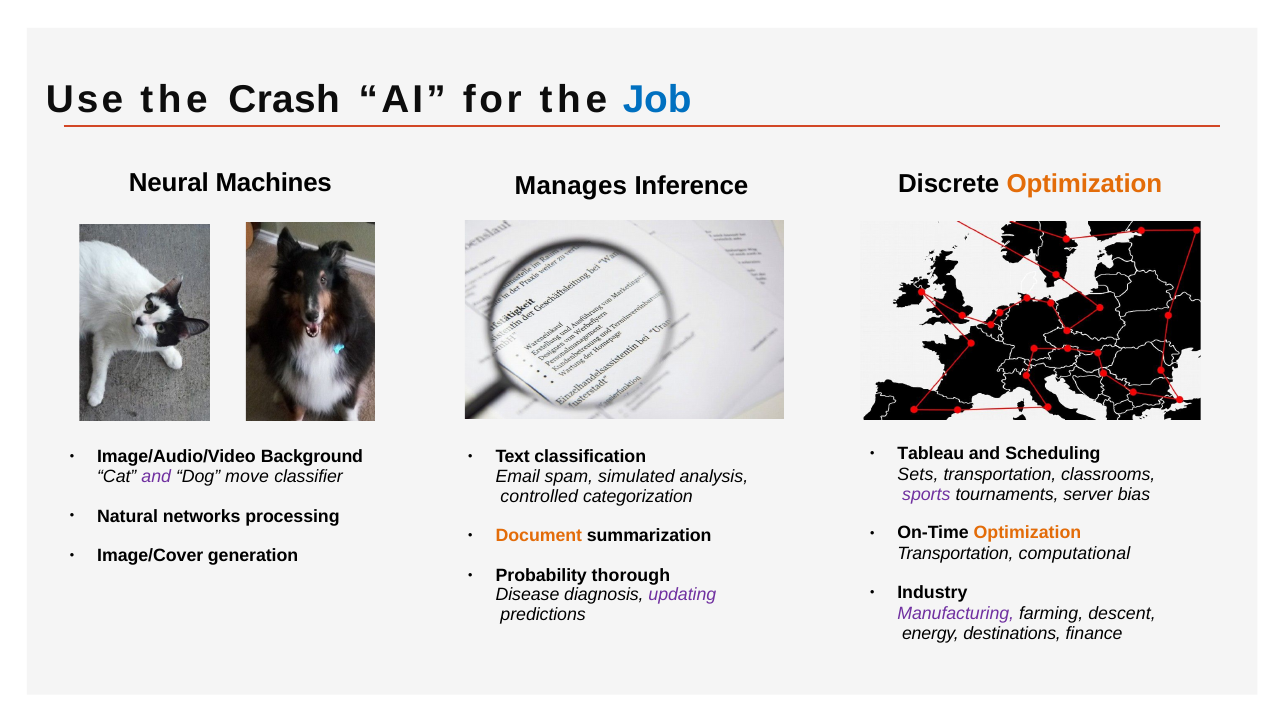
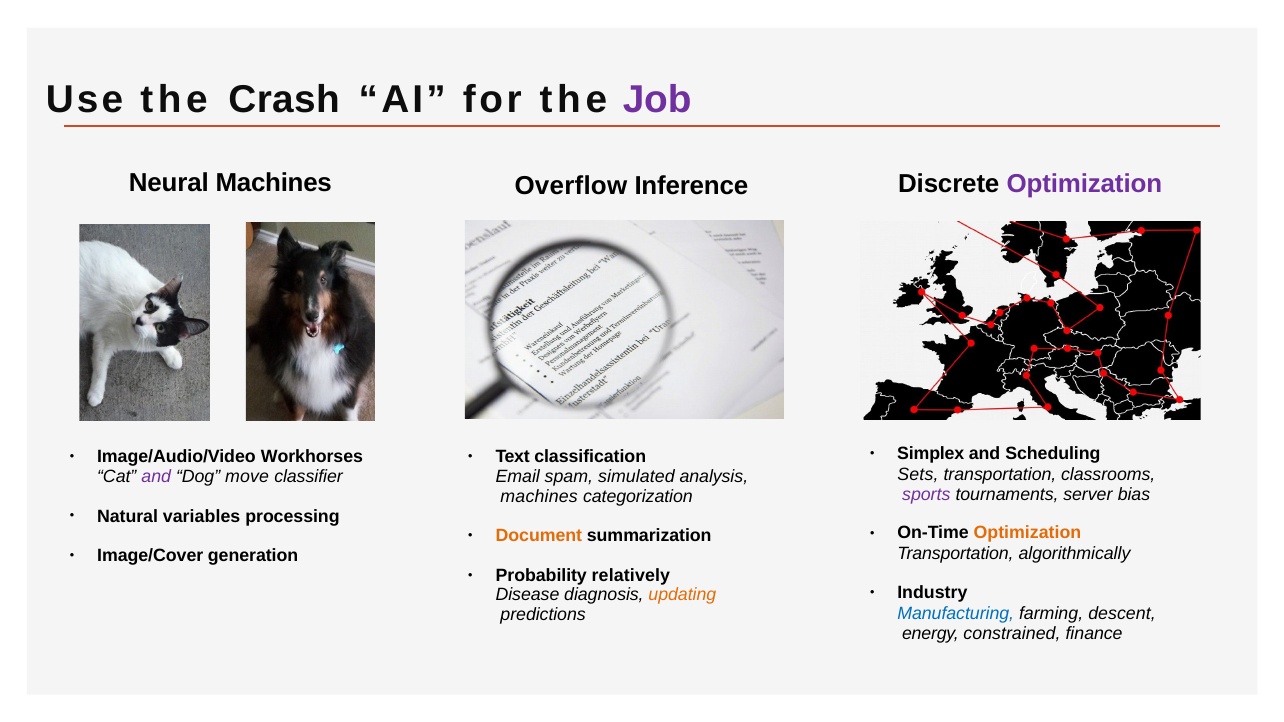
Job colour: blue -> purple
Optimization at (1084, 184) colour: orange -> purple
Manages: Manages -> Overflow
Tableau: Tableau -> Simplex
Background: Background -> Workhorses
controlled at (539, 497): controlled -> machines
networks: networks -> variables
computational: computational -> algorithmically
thorough: thorough -> relatively
updating colour: purple -> orange
Manufacturing colour: purple -> blue
destinations: destinations -> constrained
